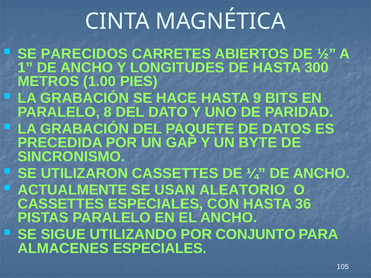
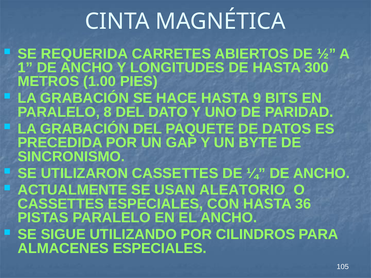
PARECIDOS: PARECIDOS -> REQUERIDA
CONJUNTO: CONJUNTO -> CILINDROS
